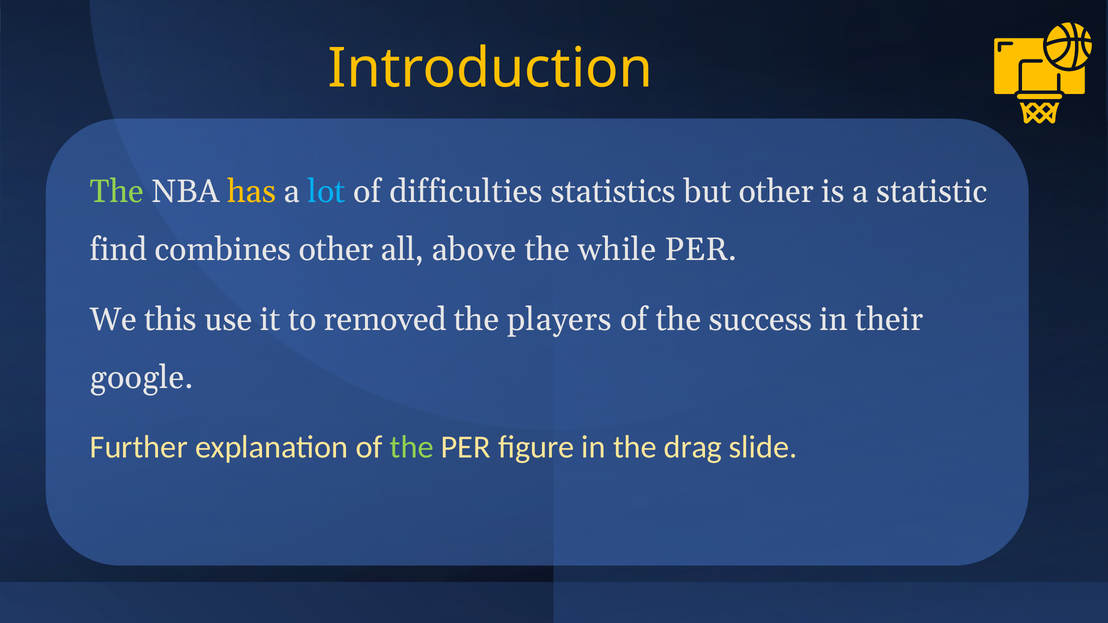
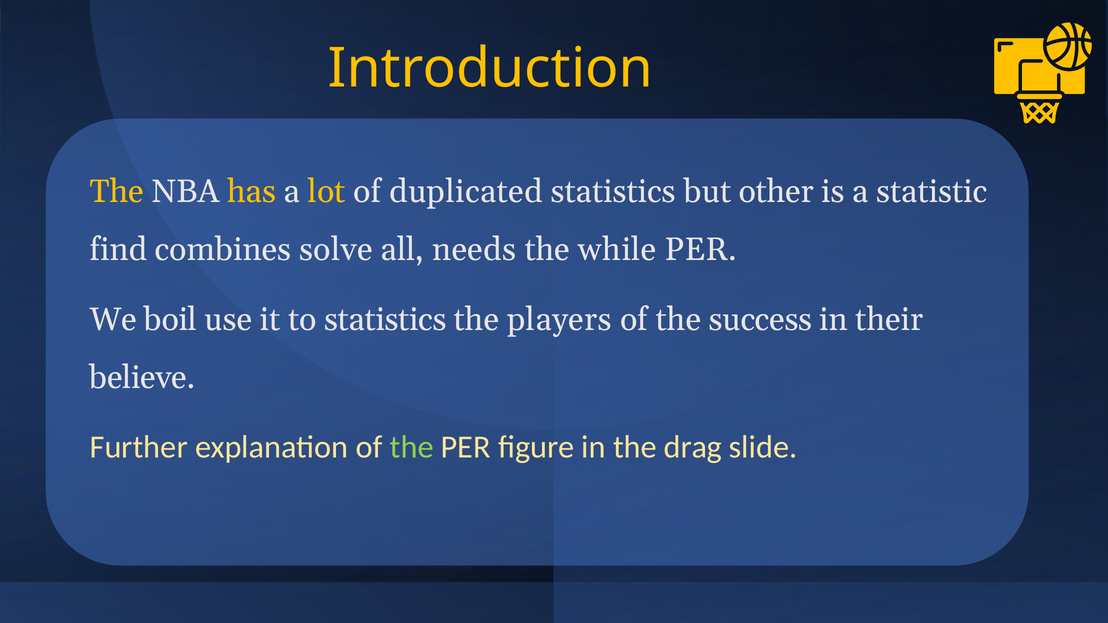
The at (117, 192) colour: light green -> yellow
lot colour: light blue -> yellow
difficulties: difficulties -> duplicated
combines other: other -> solve
above: above -> needs
this: this -> boil
to removed: removed -> statistics
google: google -> believe
